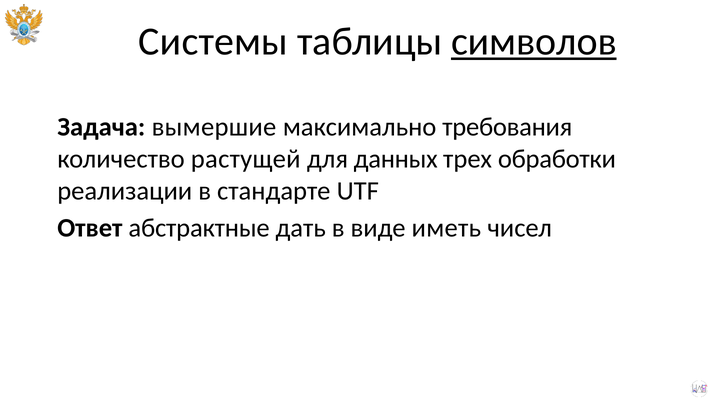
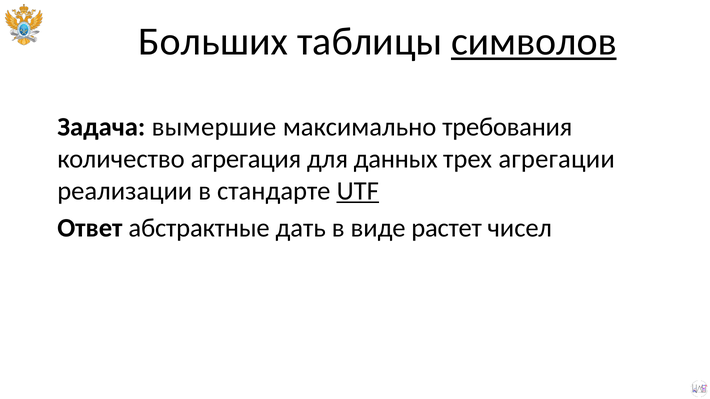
Системы: Системы -> Больших
растущей: растущей -> агрегация
обработки: обработки -> агрегации
UTF underline: none -> present
иметь: иметь -> растет
